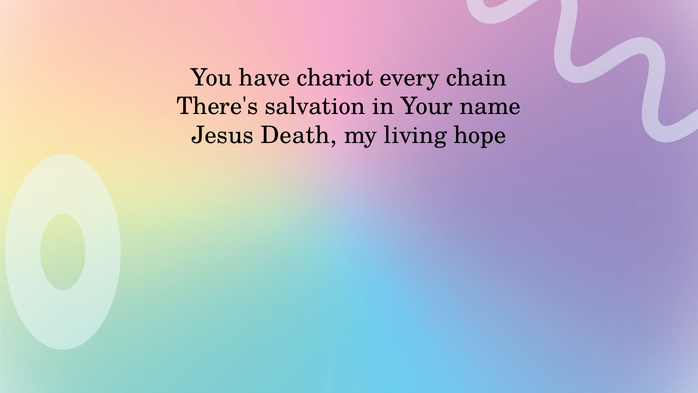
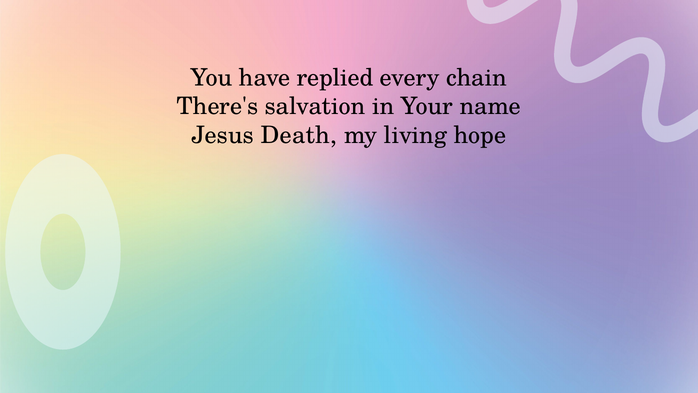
chariot: chariot -> replied
